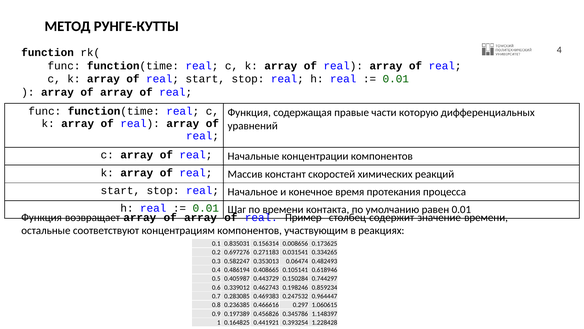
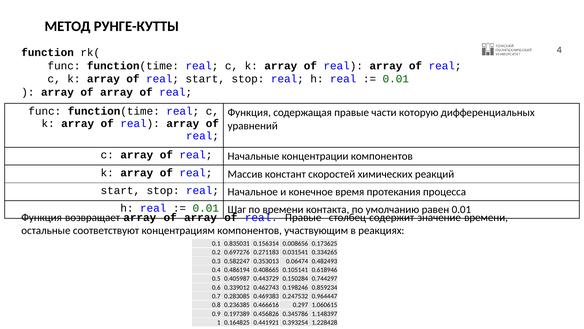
real Пример: Пример -> Правые
